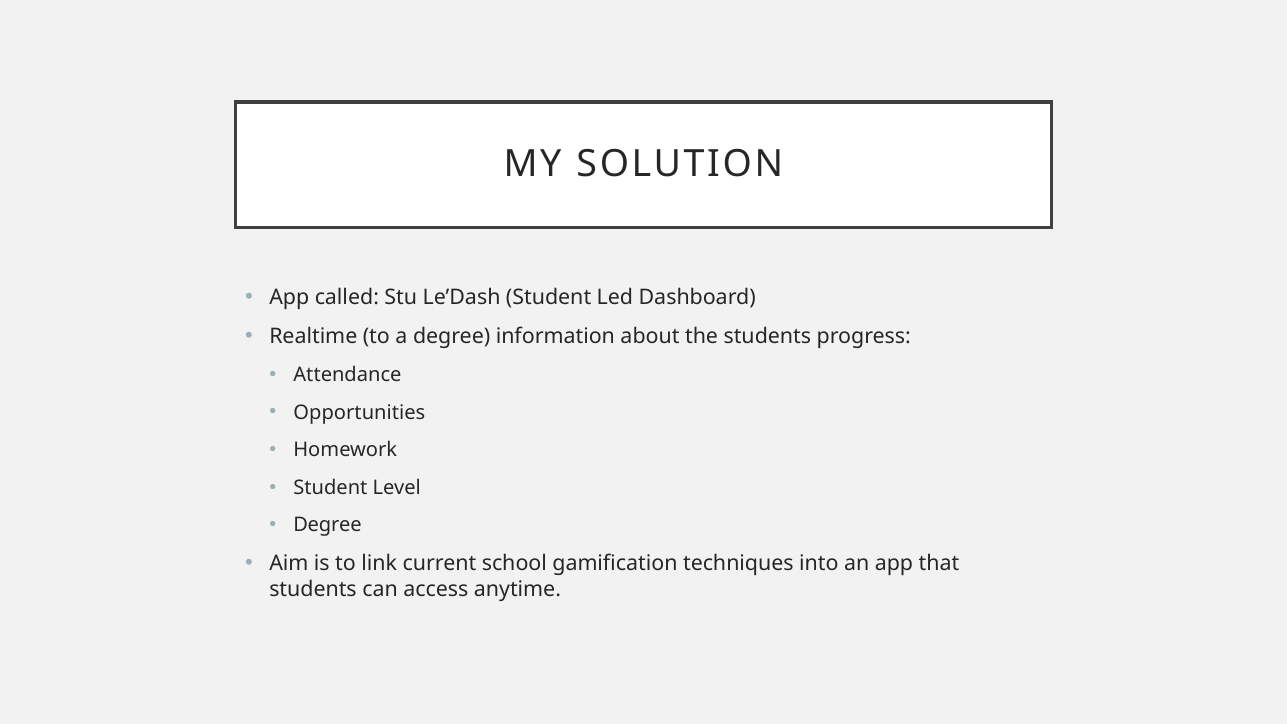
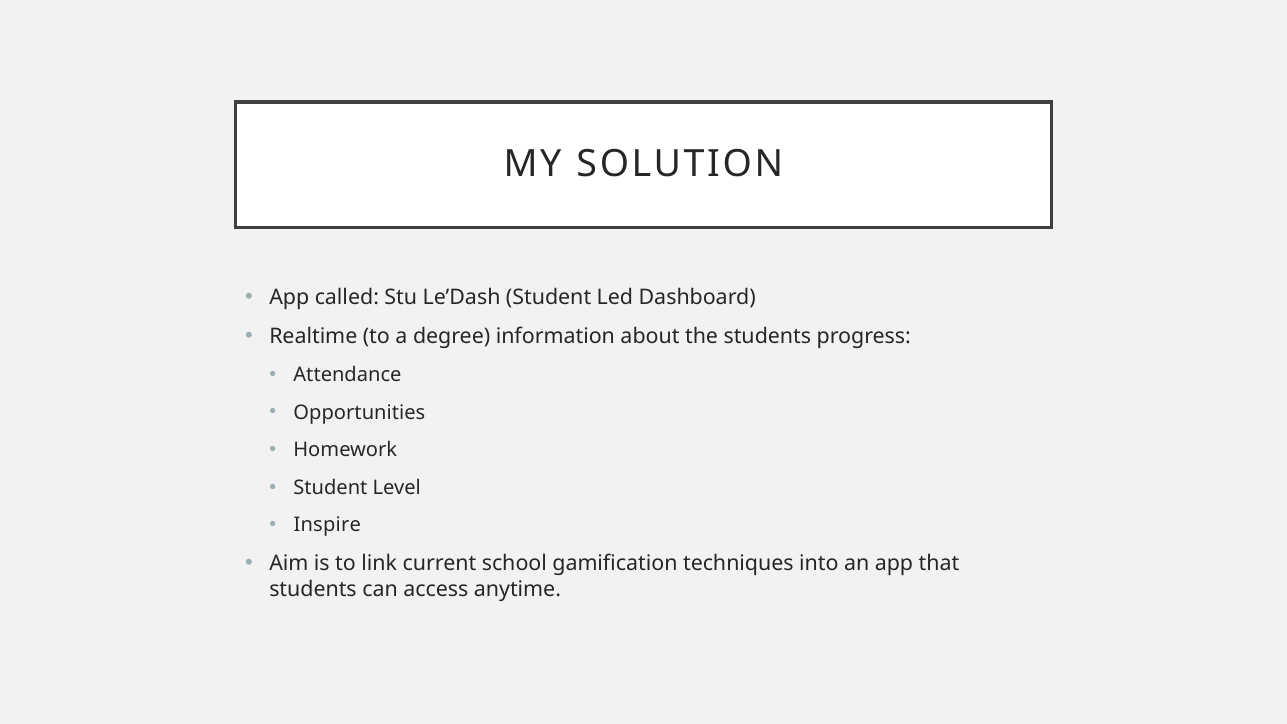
Degree at (327, 525): Degree -> Inspire
